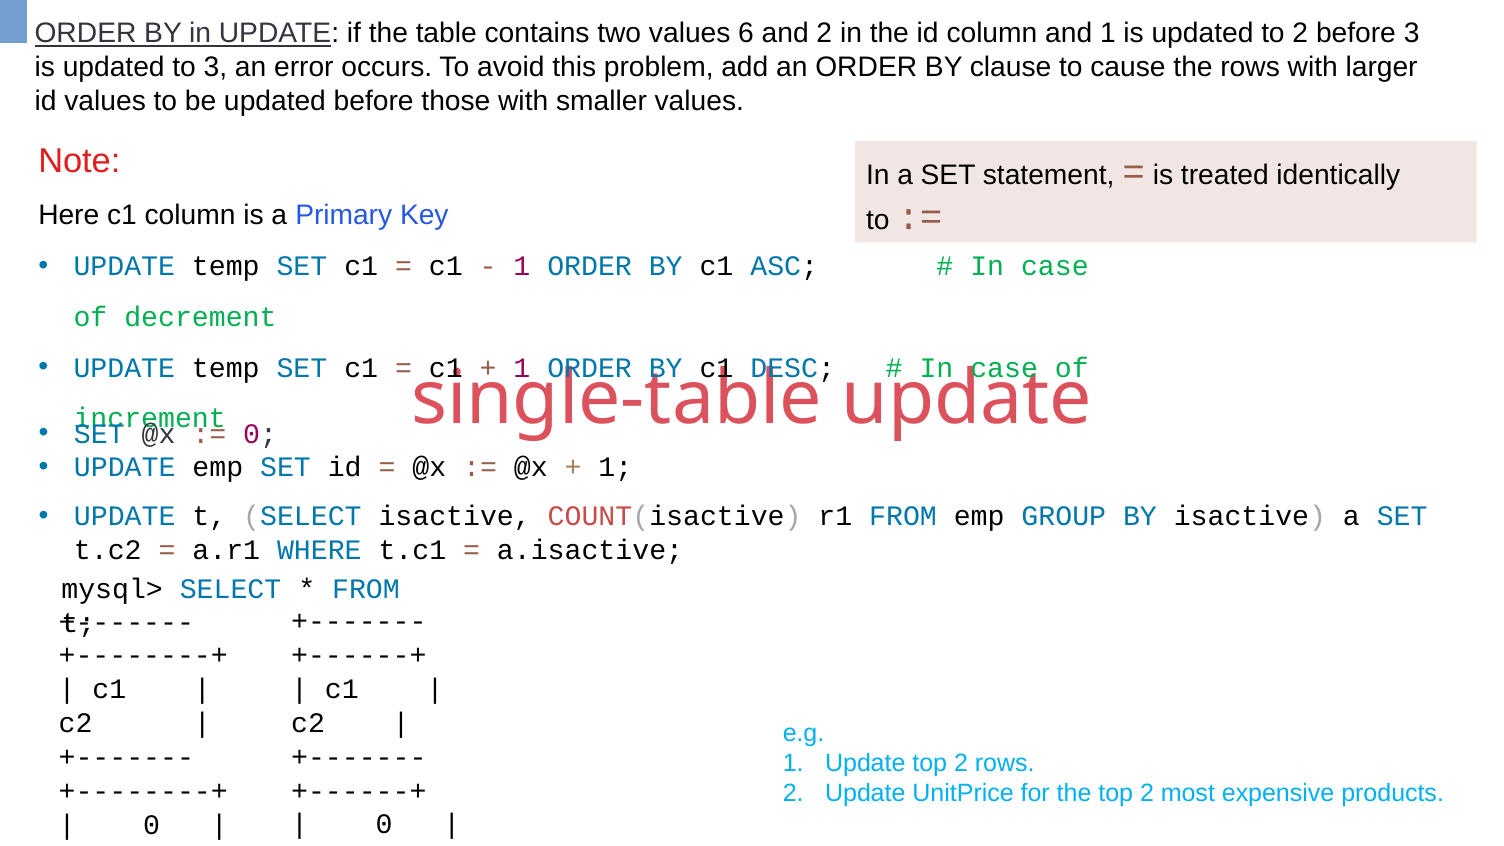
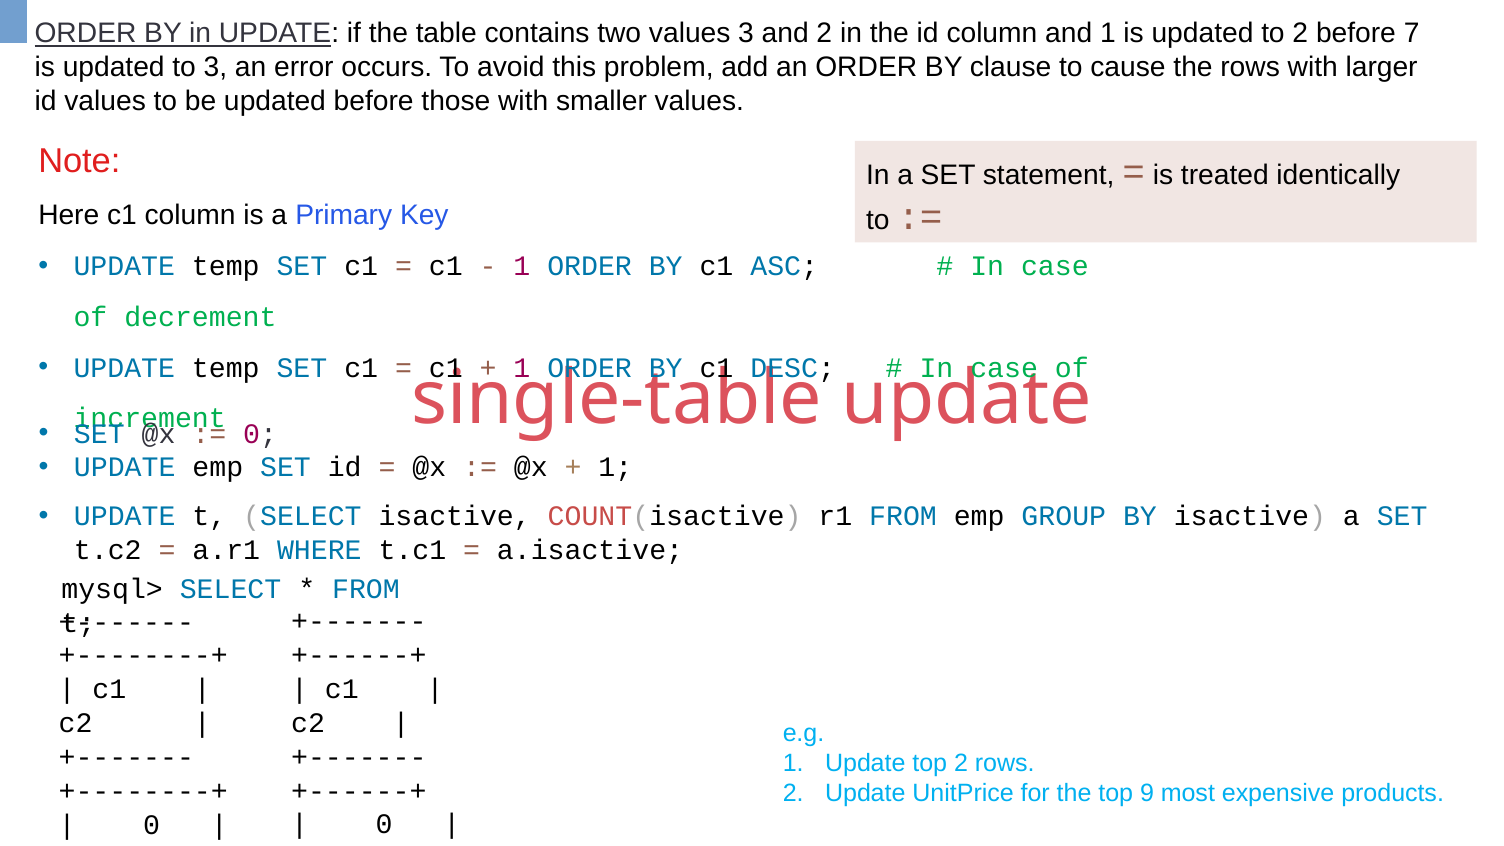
values 6: 6 -> 3
before 3: 3 -> 7
the top 2: 2 -> 9
